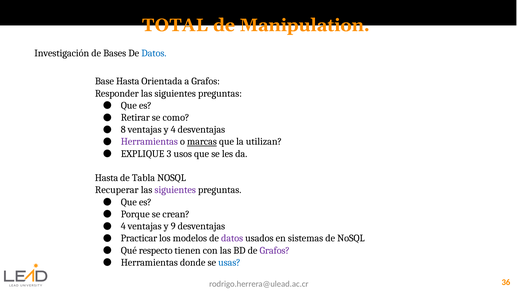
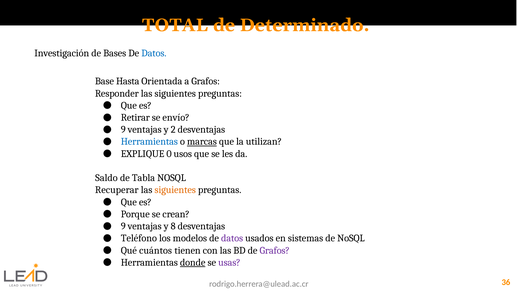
Manipulation: Manipulation -> Determinado
como: como -> envío
8 at (123, 130): 8 -> 9
y 4: 4 -> 2
Herramientas at (149, 142) colour: purple -> blue
3: 3 -> 0
Hasta at (107, 178): Hasta -> Saldo
siguientes at (175, 190) colour: purple -> orange
4 at (123, 226): 4 -> 9
9: 9 -> 8
Practicar: Practicar -> Teléfono
respecto: respecto -> cuántos
donde underline: none -> present
usas colour: blue -> purple
